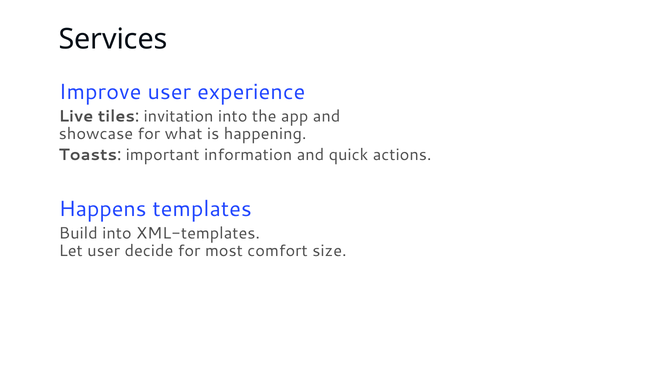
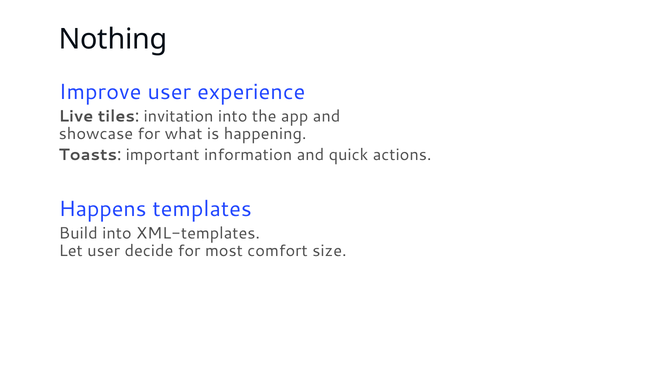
Services: Services -> Nothing
